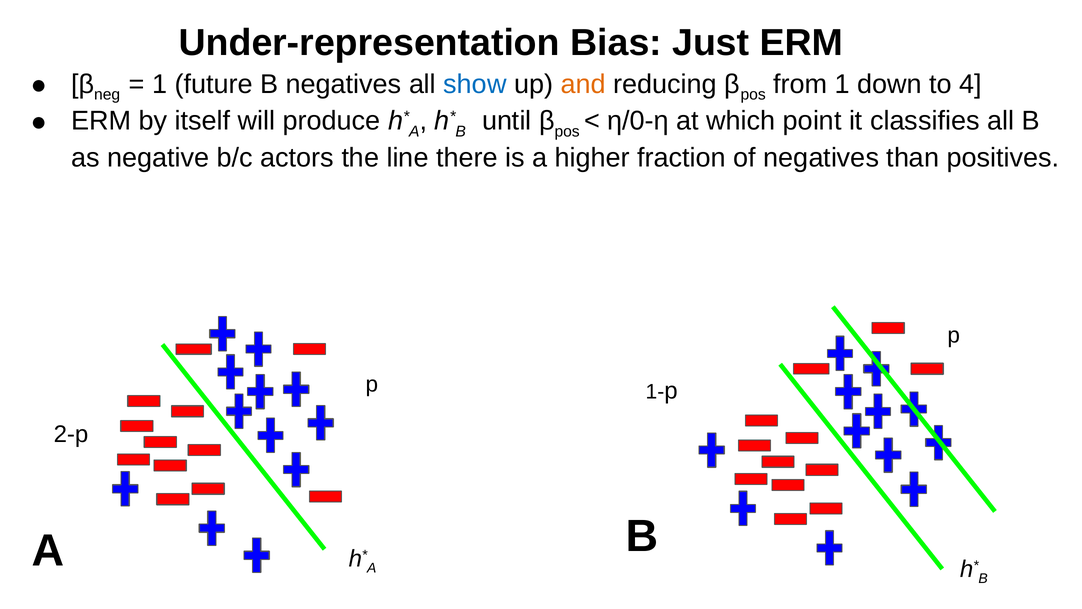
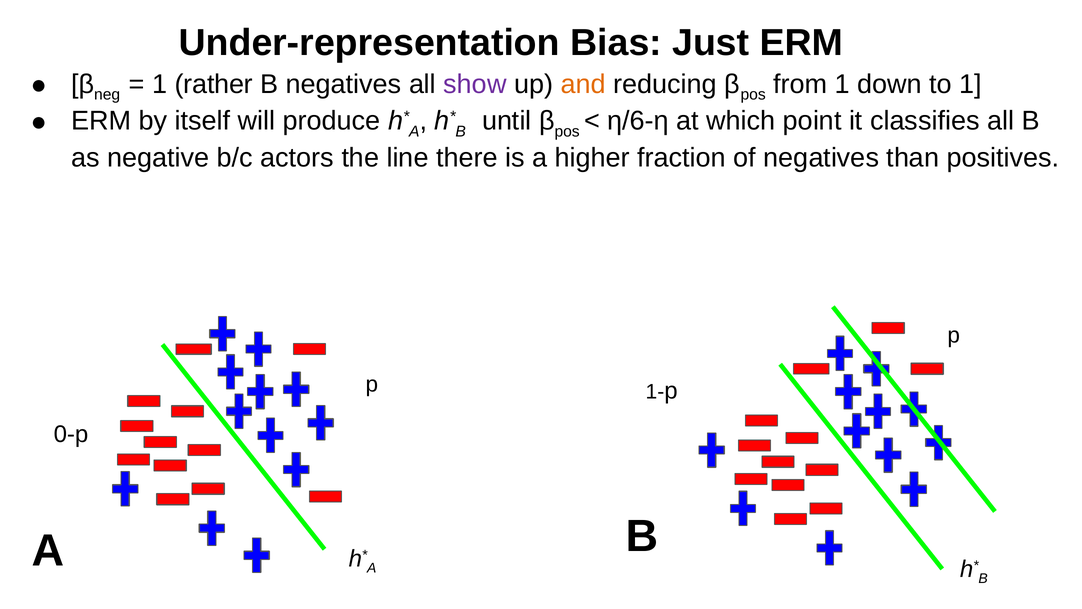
future: future -> rather
show colour: blue -> purple
to 4: 4 -> 1
η/0-η: η/0-η -> η/6-η
2-p: 2-p -> 0-p
